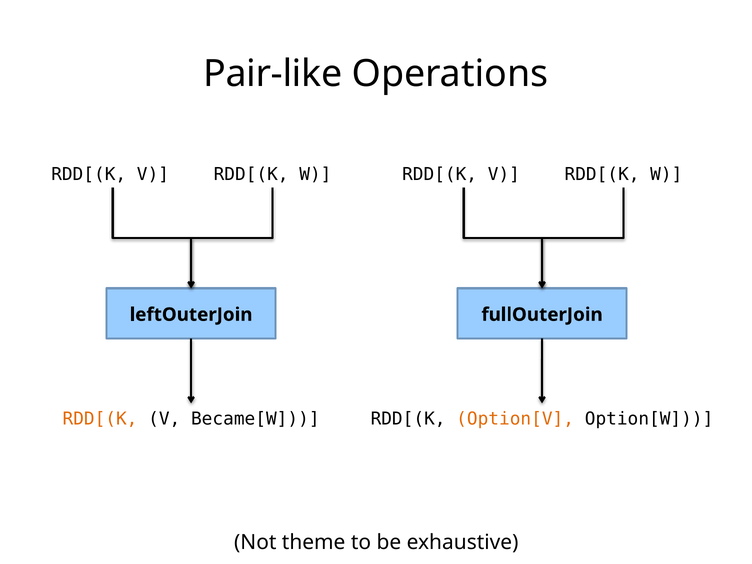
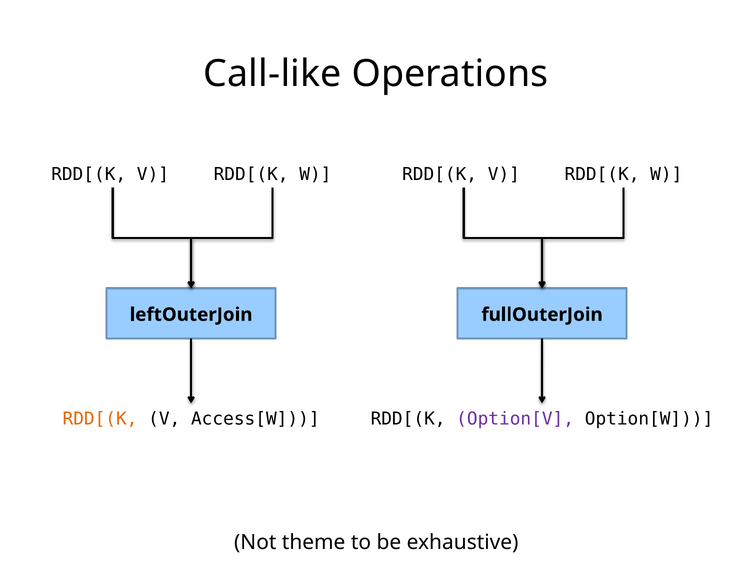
Pair-like: Pair-like -> Call-like
Became[W: Became[W -> Access[W
Option[V colour: orange -> purple
